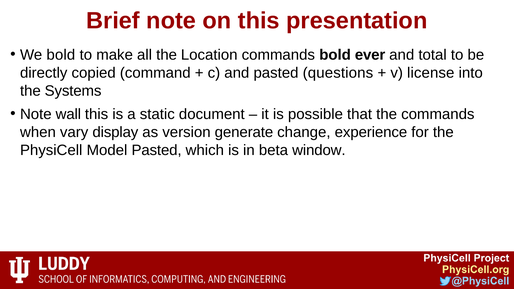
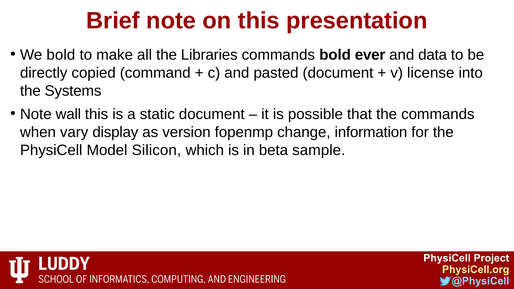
Location: Location -> Libraries
total: total -> data
pasted questions: questions -> document
generate: generate -> fopenmp
experience: experience -> information
Model Pasted: Pasted -> Silicon
window: window -> sample
